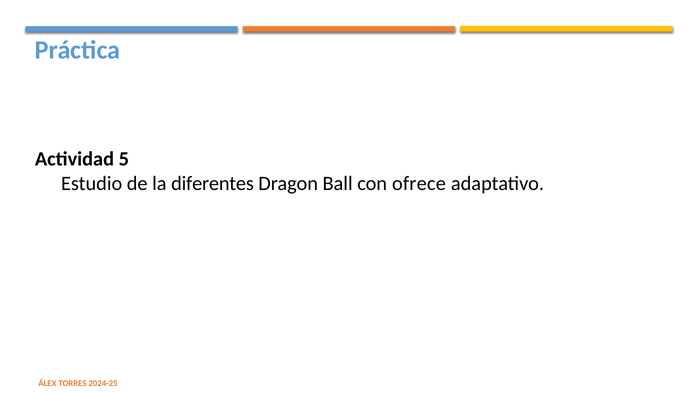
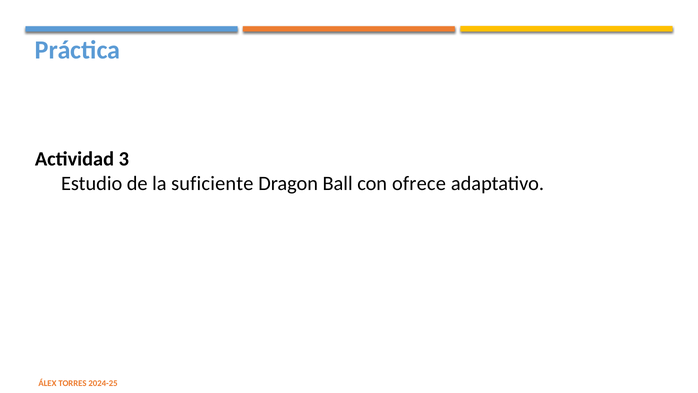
5: 5 -> 3
diferentes: diferentes -> suficiente
